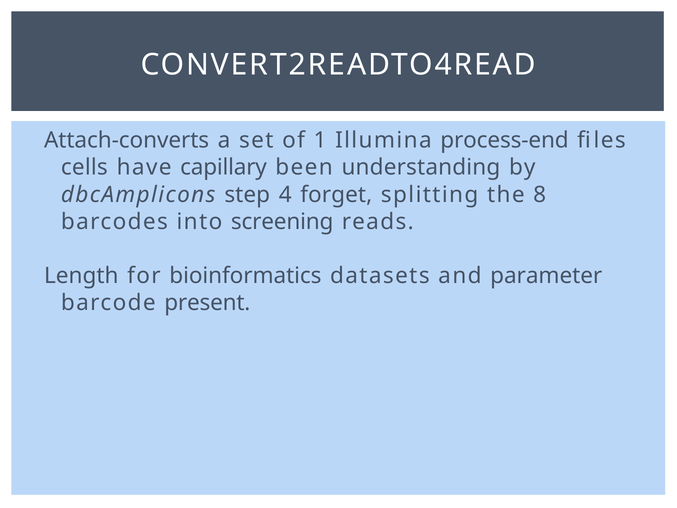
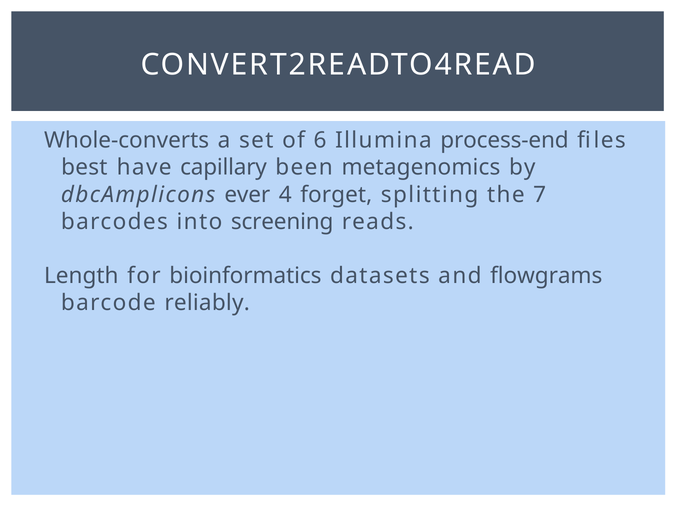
Attach-converts: Attach-converts -> Whole-converts
1: 1 -> 6
cells: cells -> best
understanding: understanding -> metagenomics
step: step -> ever
8: 8 -> 7
parameter: parameter -> flowgrams
present: present -> reliably
